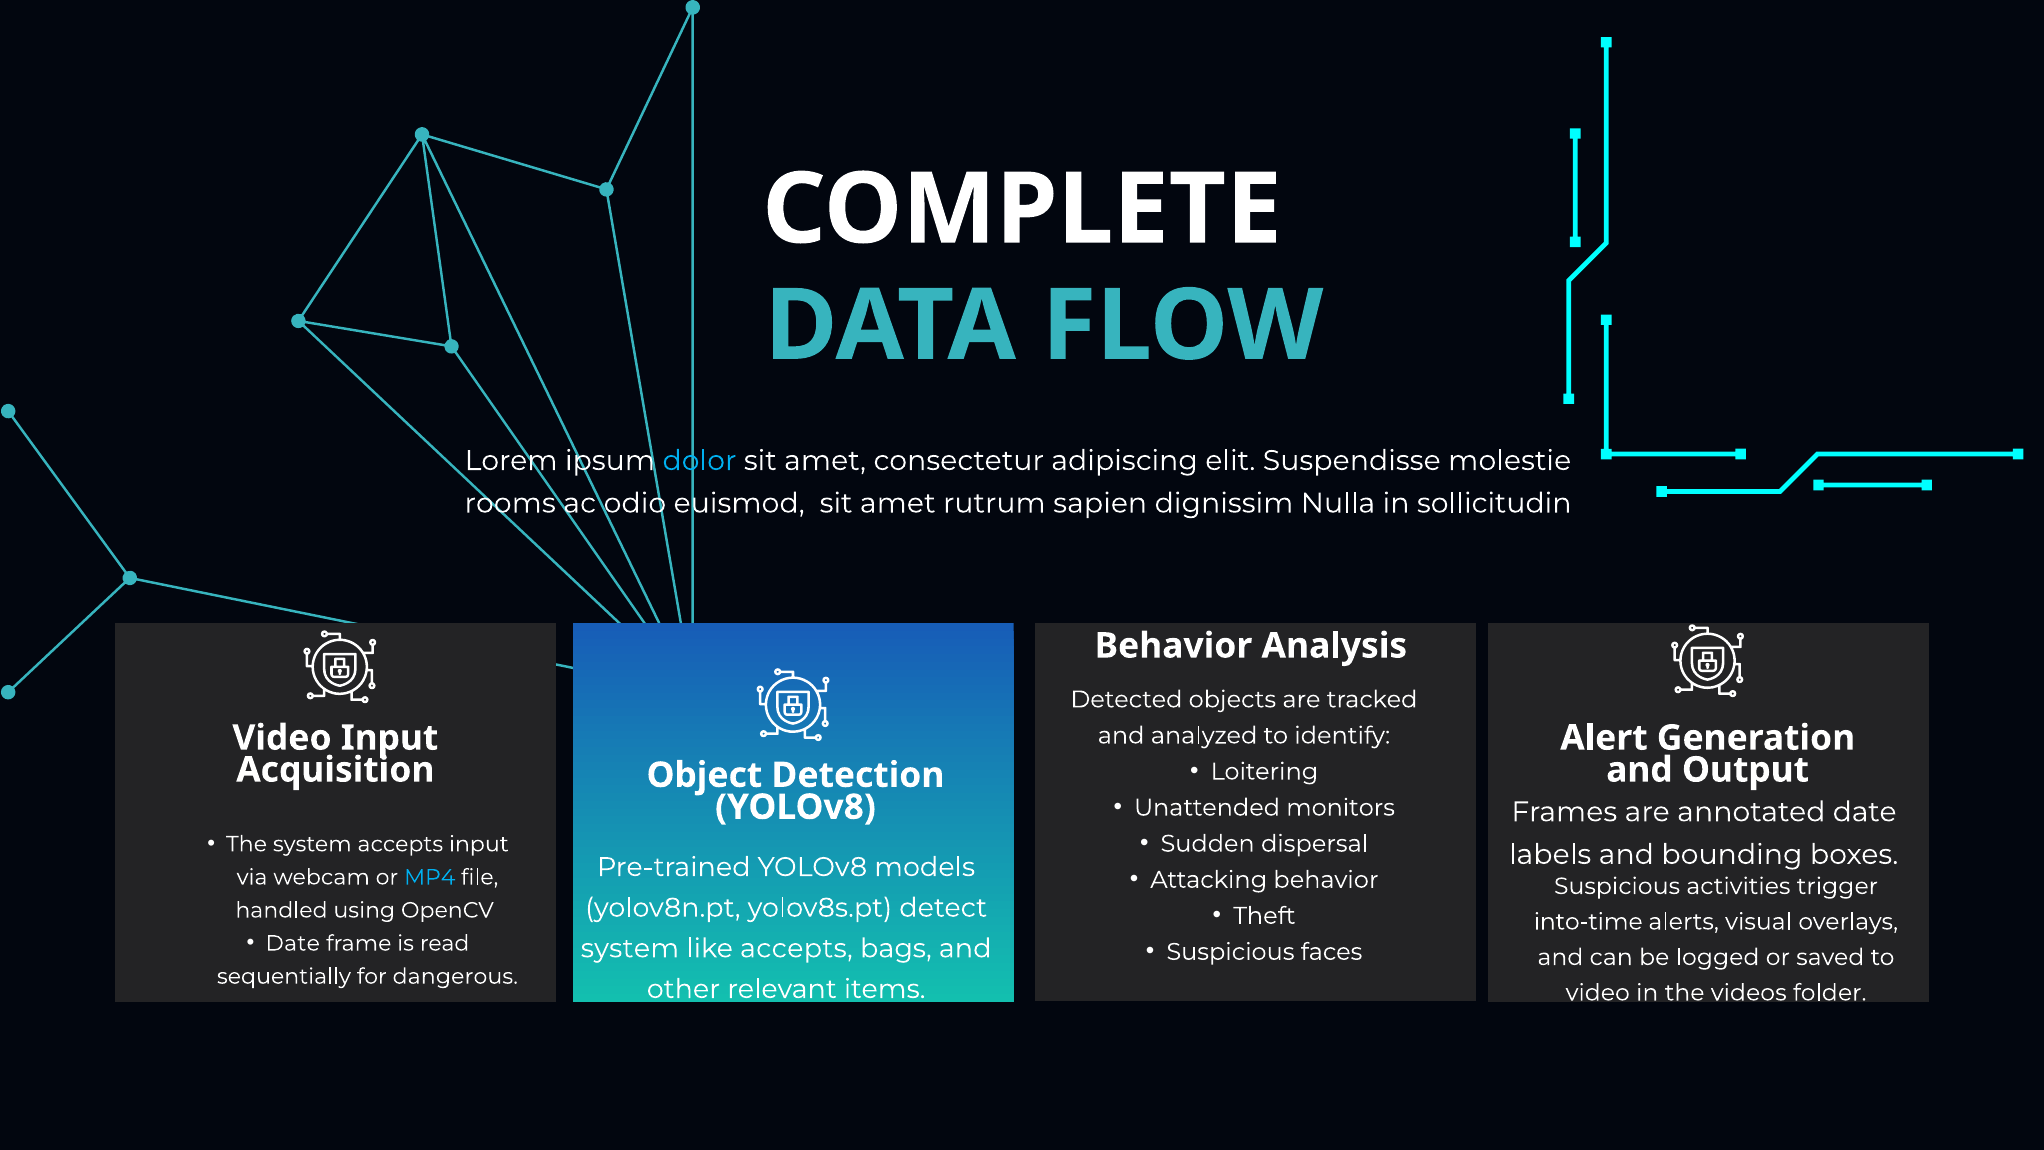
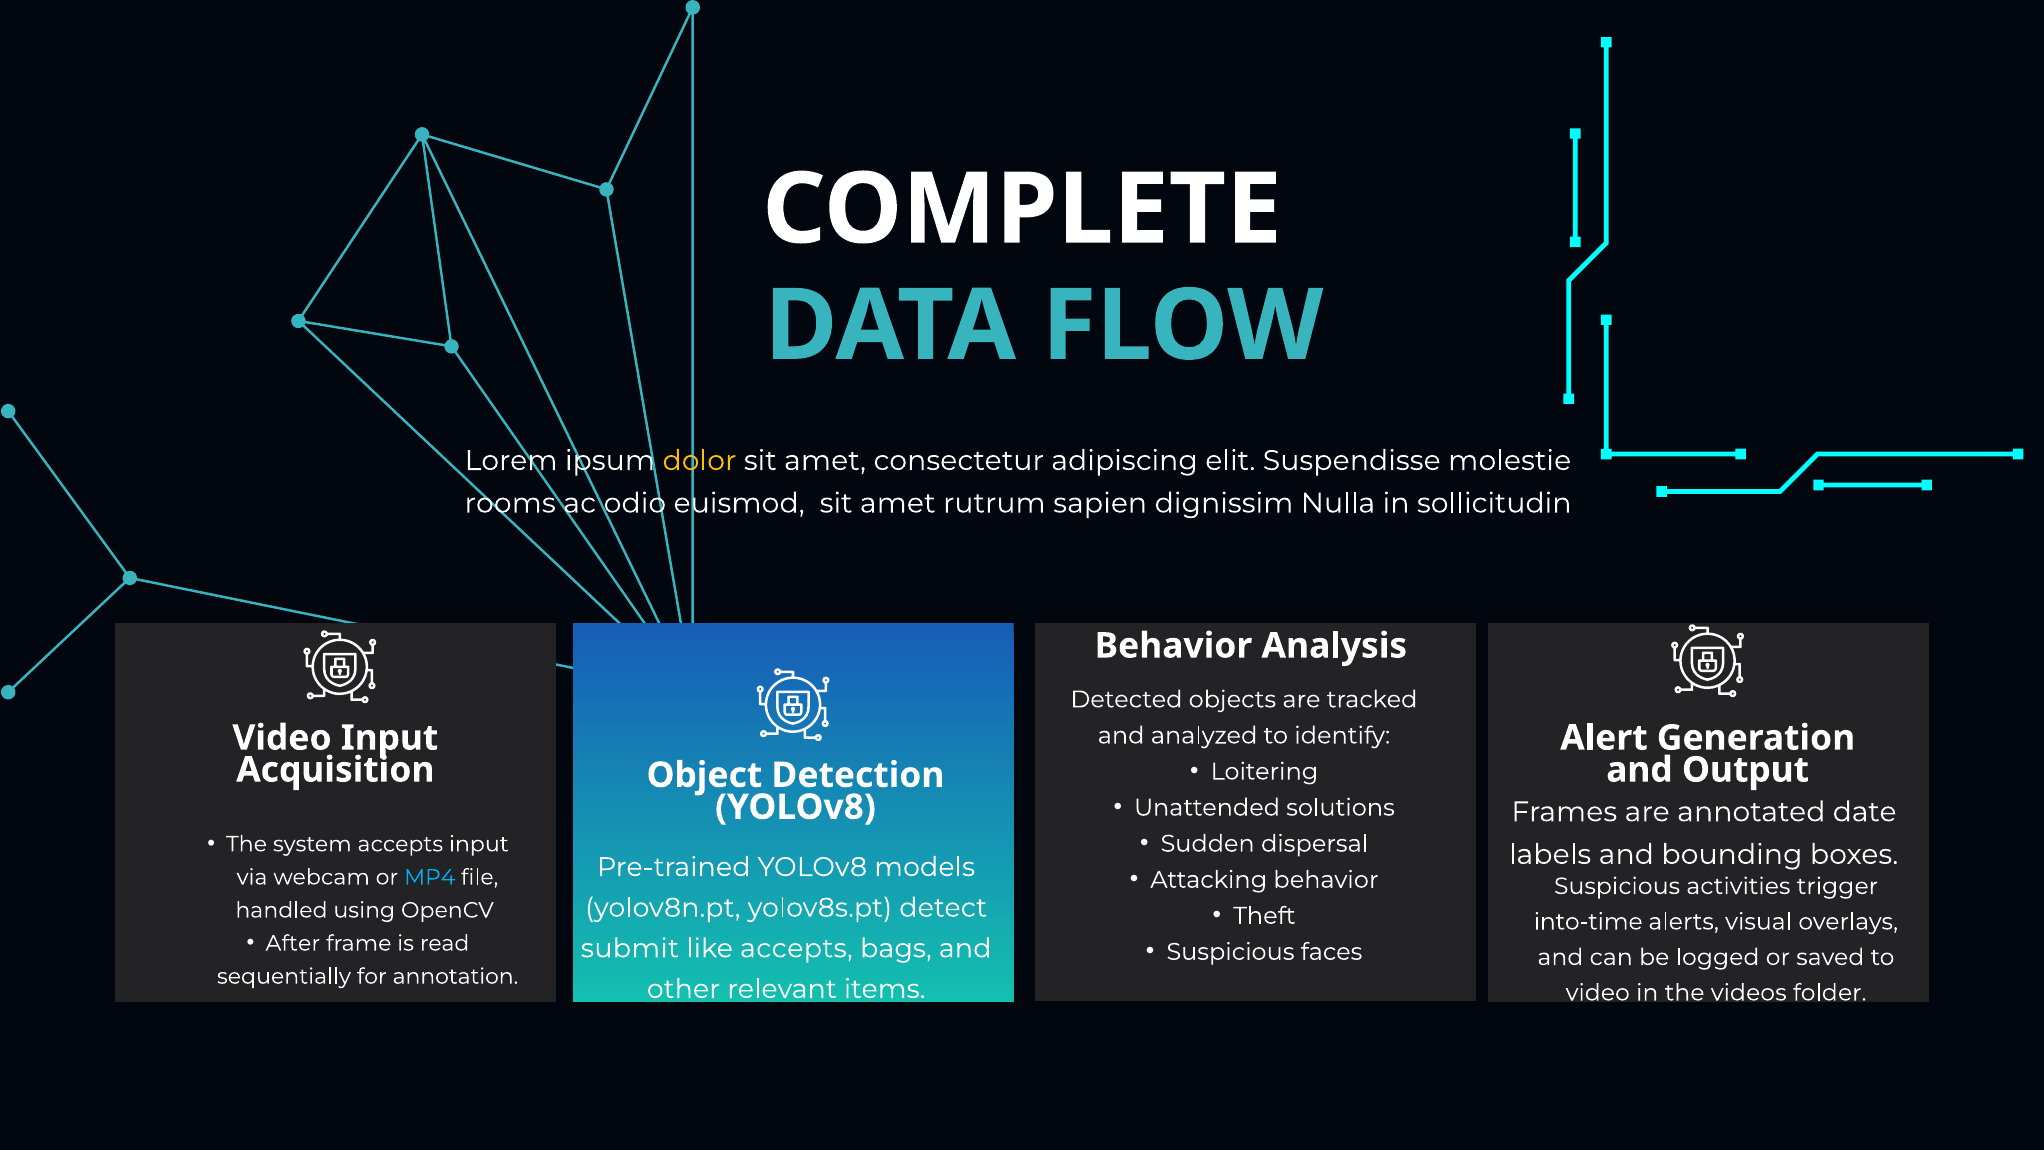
dolor colour: light blue -> yellow
monitors: monitors -> solutions
Date at (293, 943): Date -> After
system at (630, 948): system -> submit
dangerous: dangerous -> annotation
